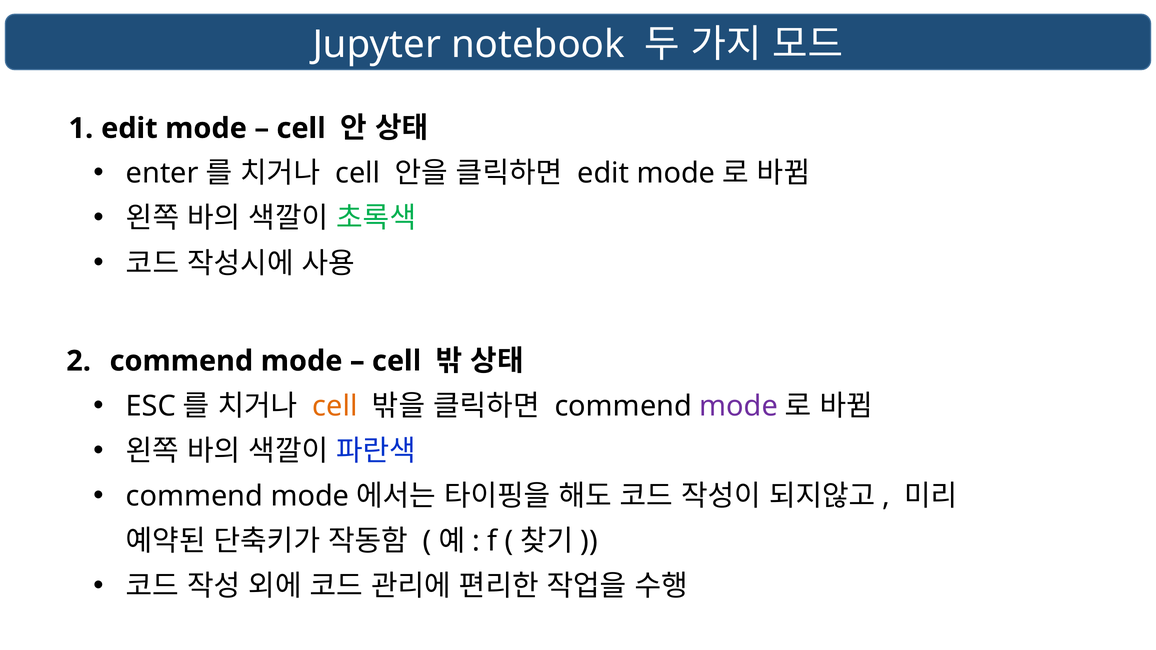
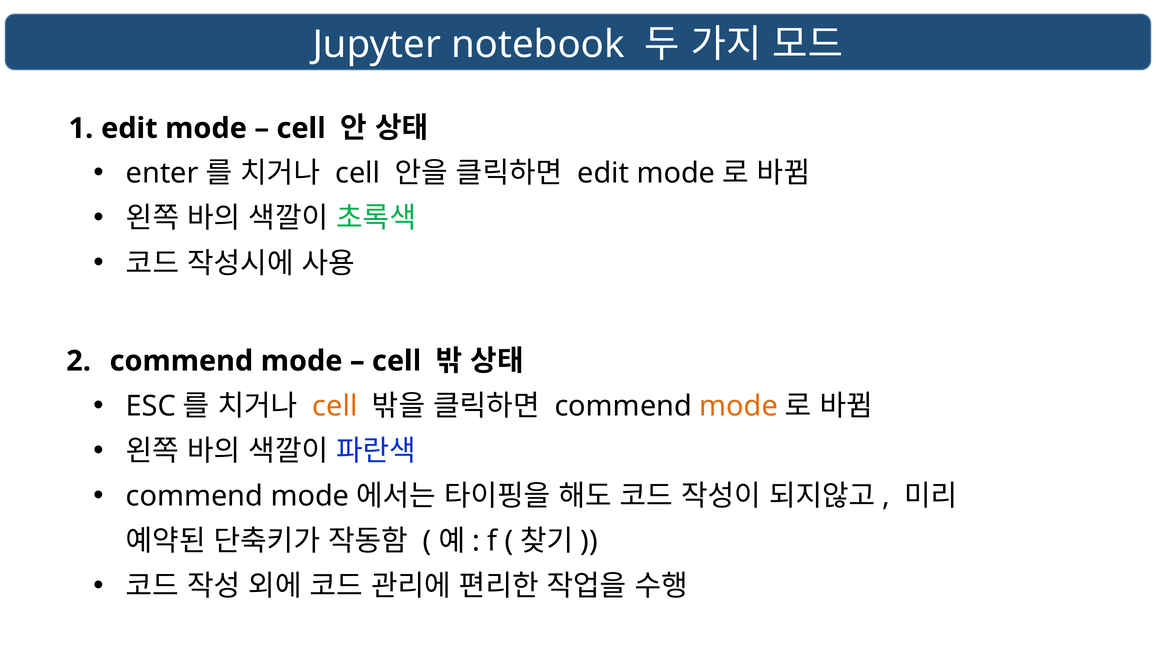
mode at (739, 406) colour: purple -> orange
